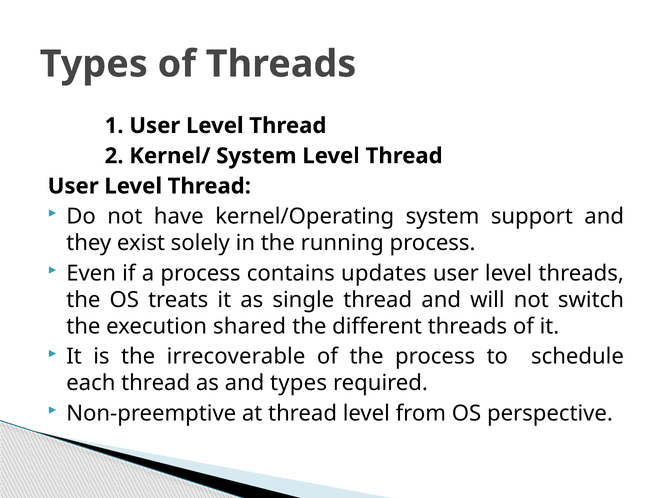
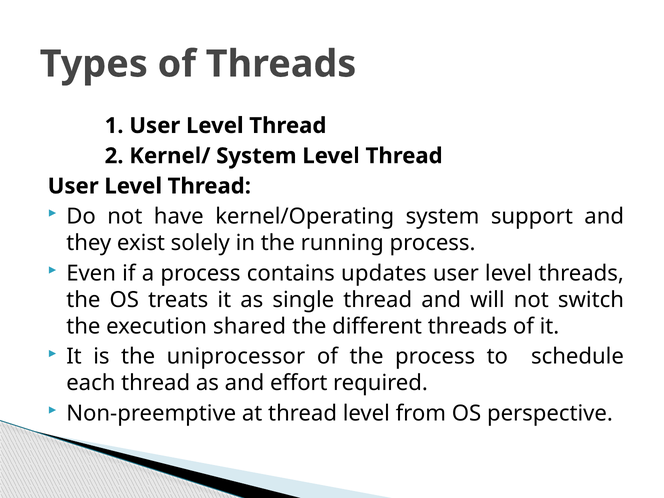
irrecoverable: irrecoverable -> uniprocessor
and types: types -> effort
